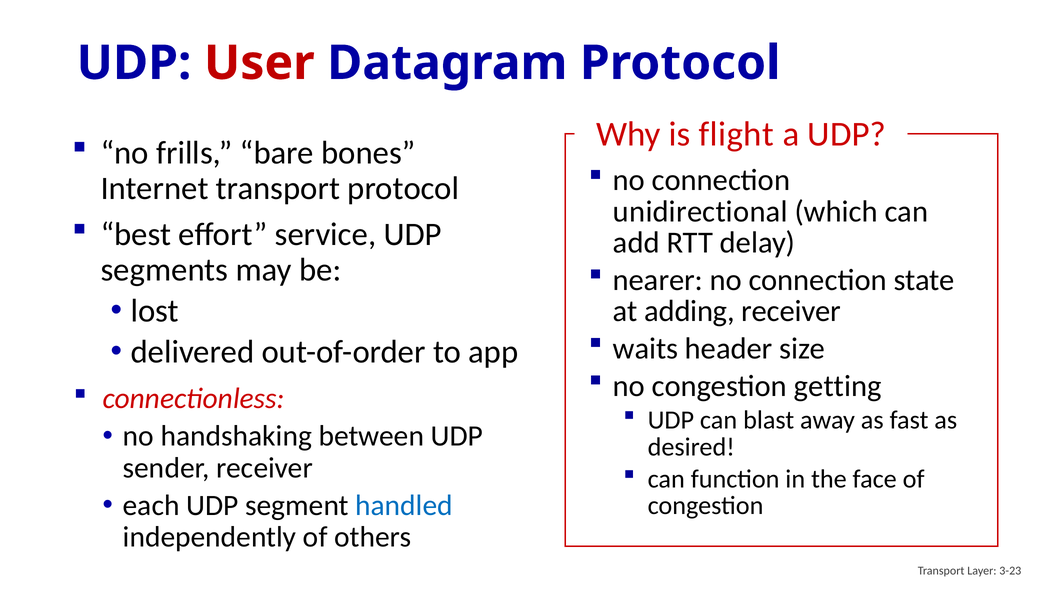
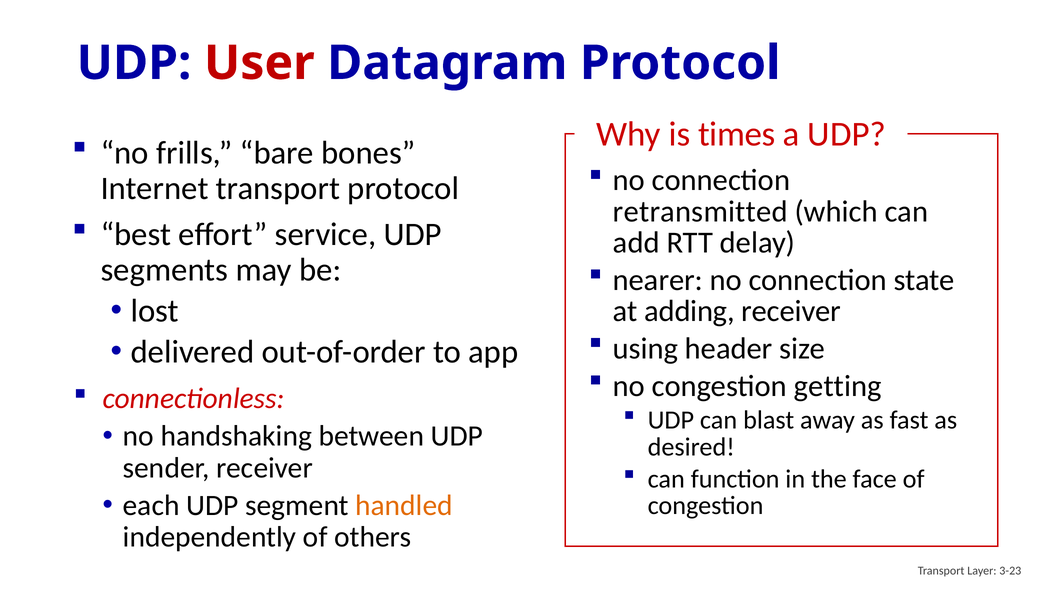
flight: flight -> times
unidirectional: unidirectional -> retransmitted
waits: waits -> using
handled colour: blue -> orange
